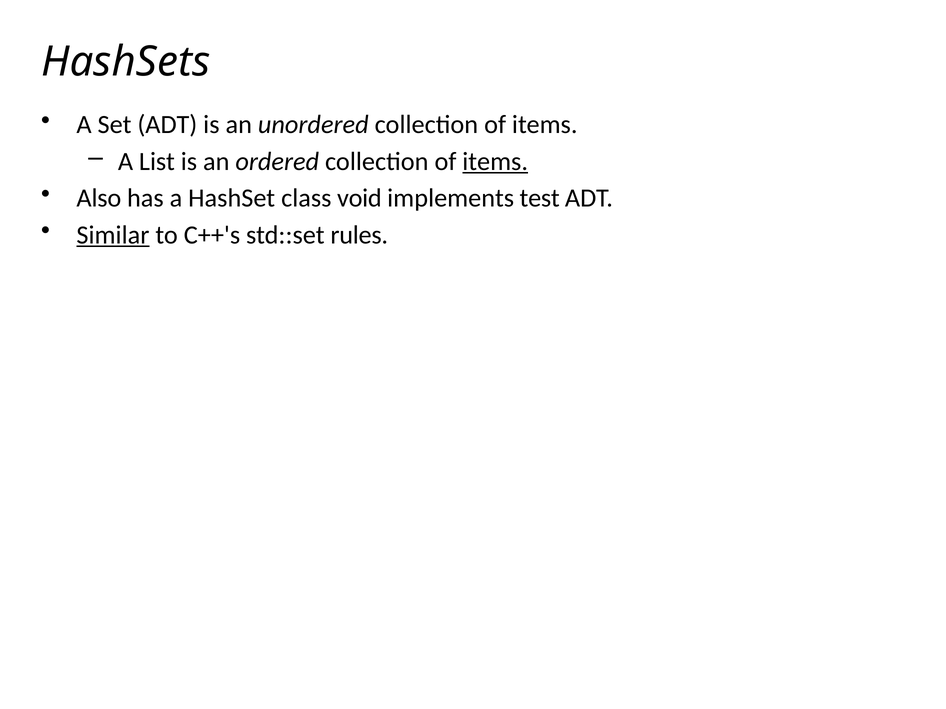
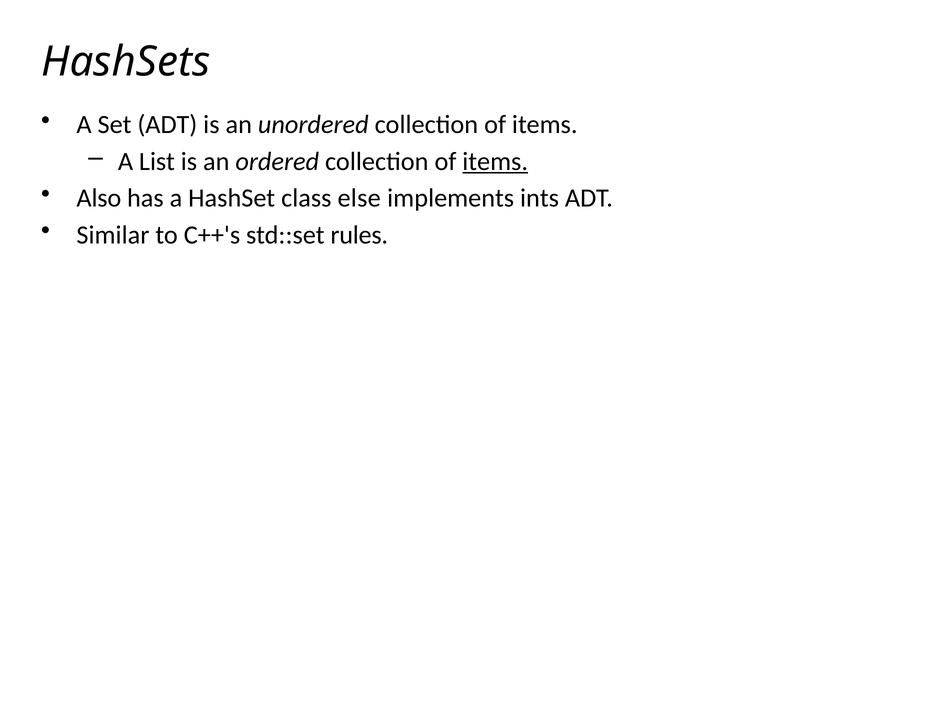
void: void -> else
test: test -> ints
Similar underline: present -> none
